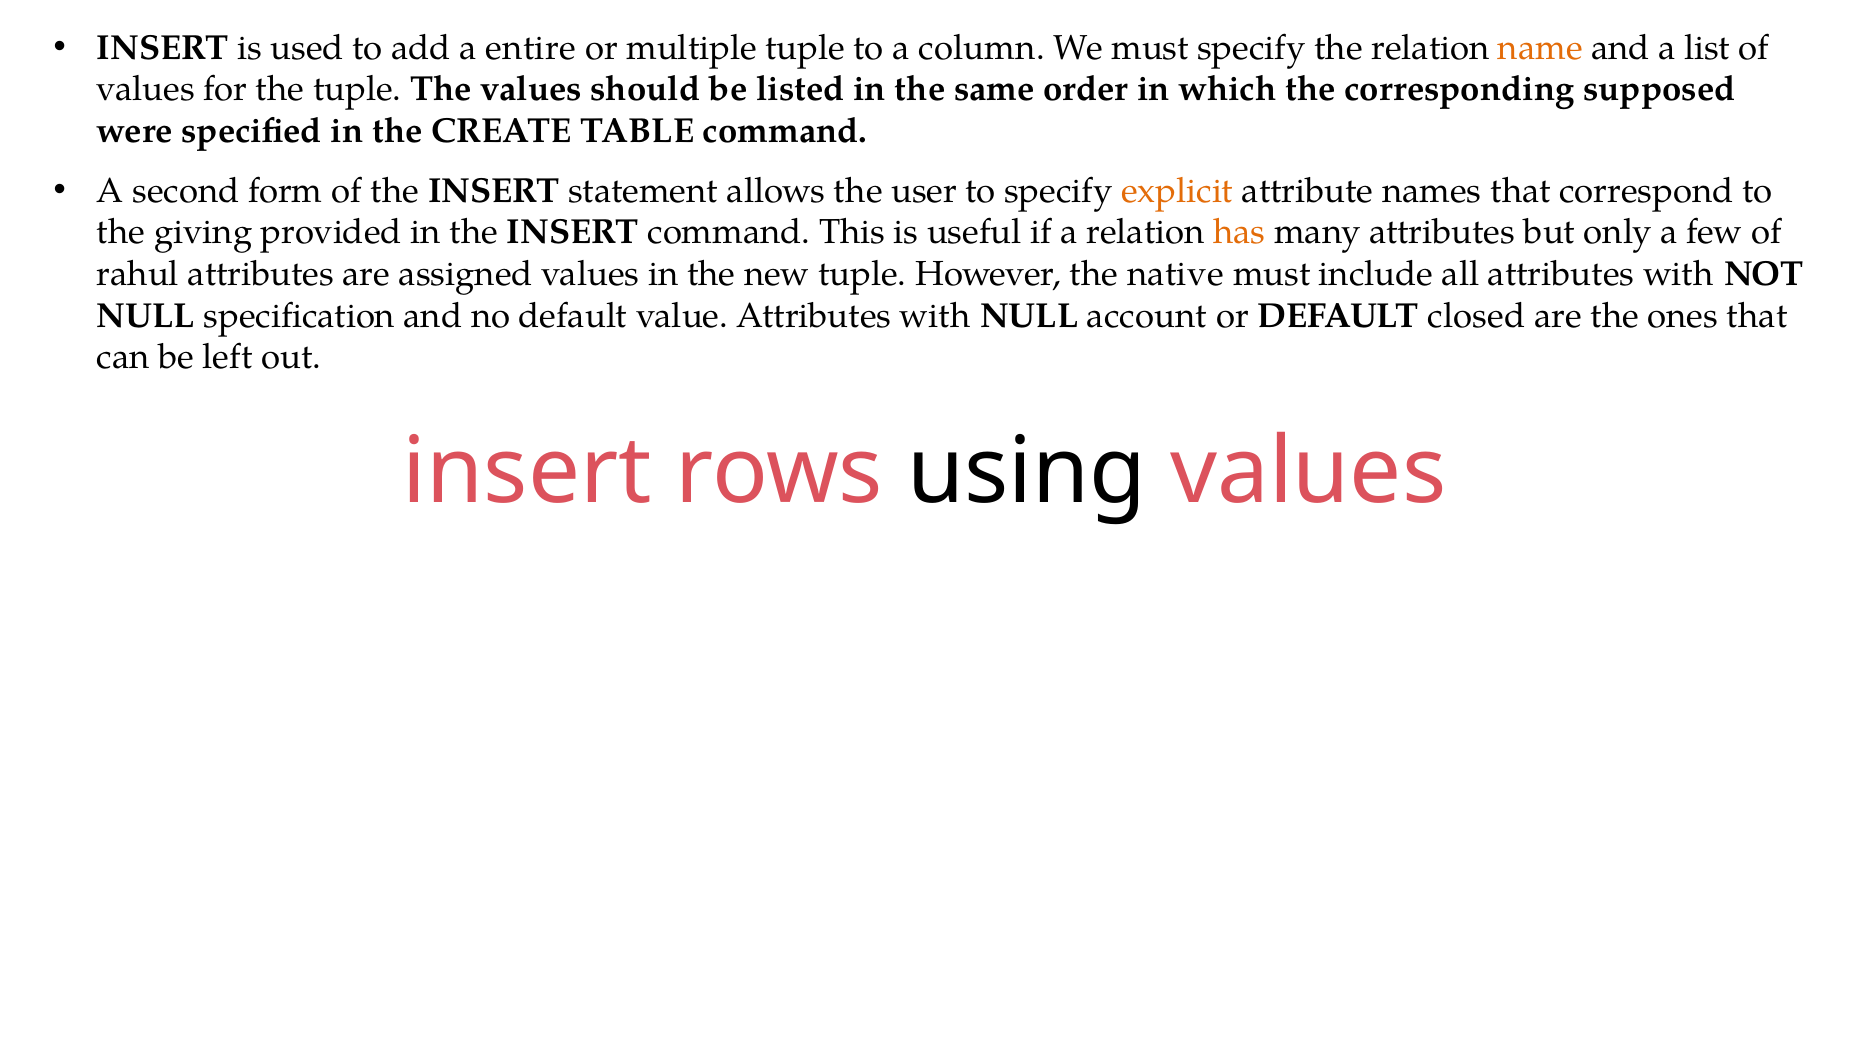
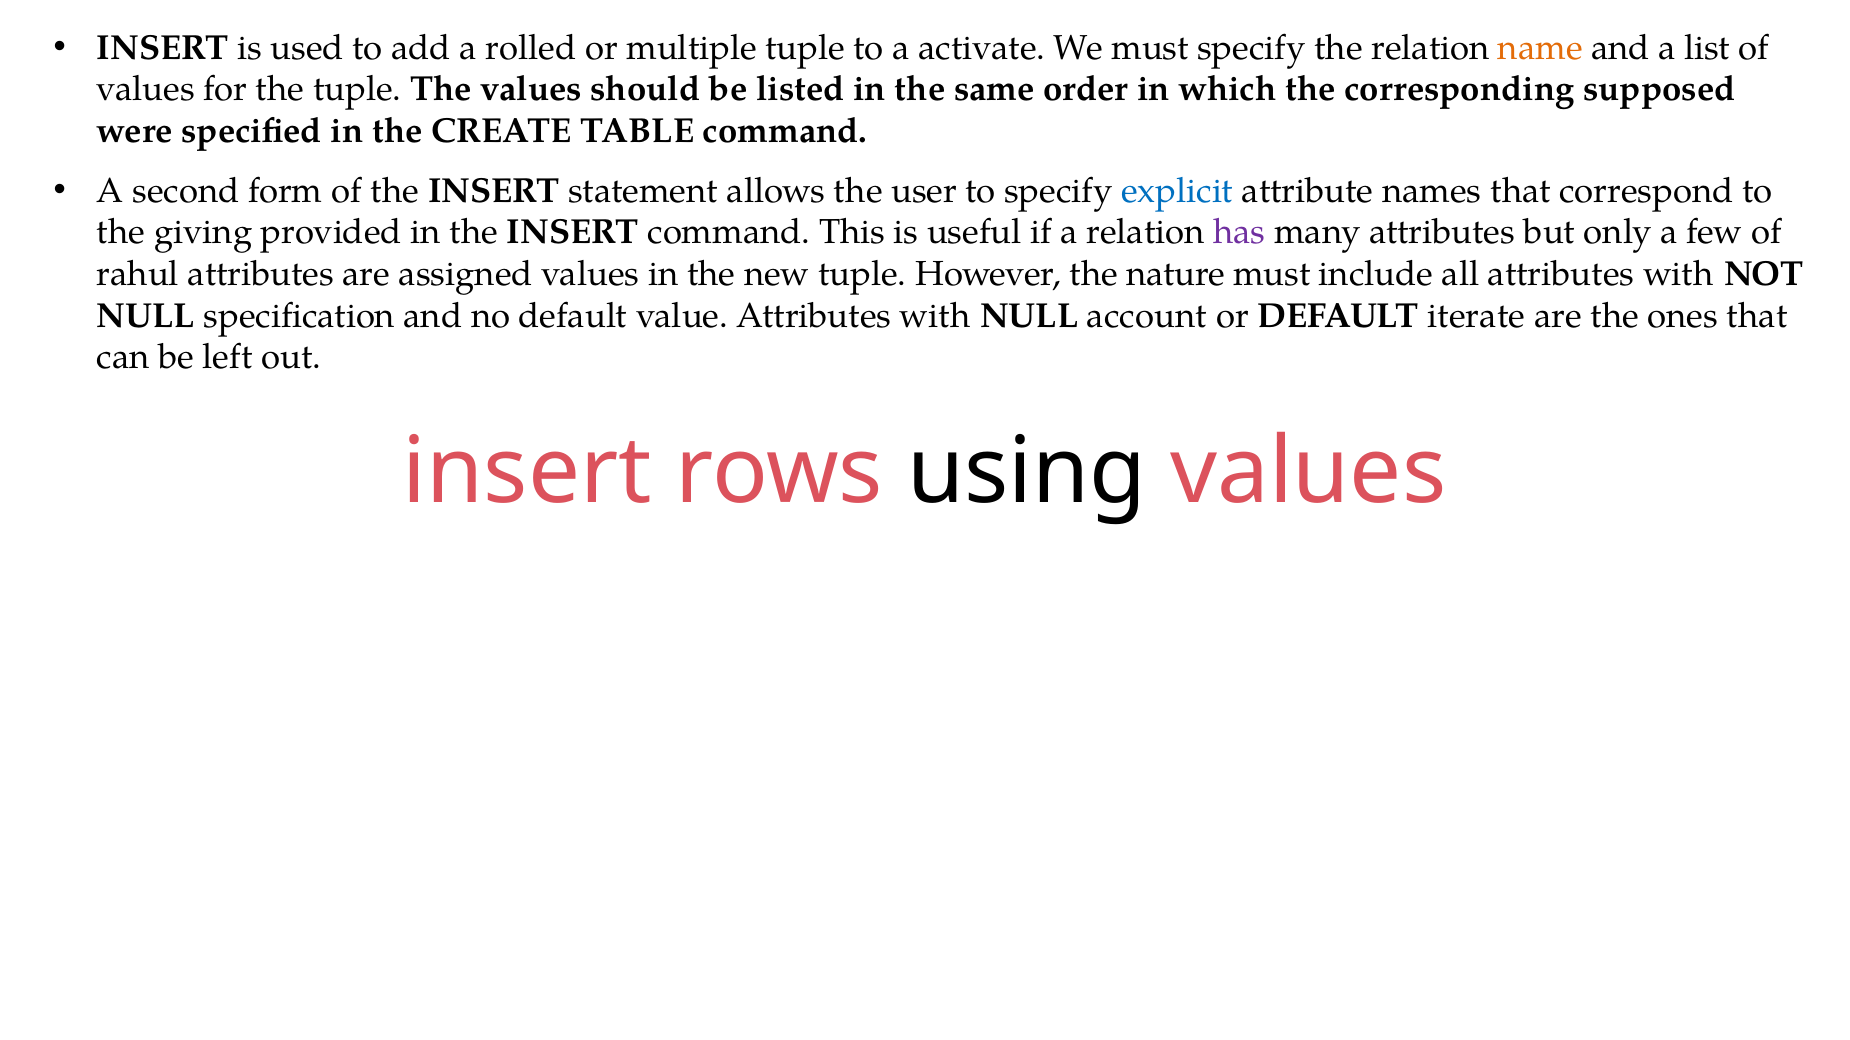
entire: entire -> rolled
column: column -> activate
explicit colour: orange -> blue
has colour: orange -> purple
native: native -> nature
closed: closed -> iterate
